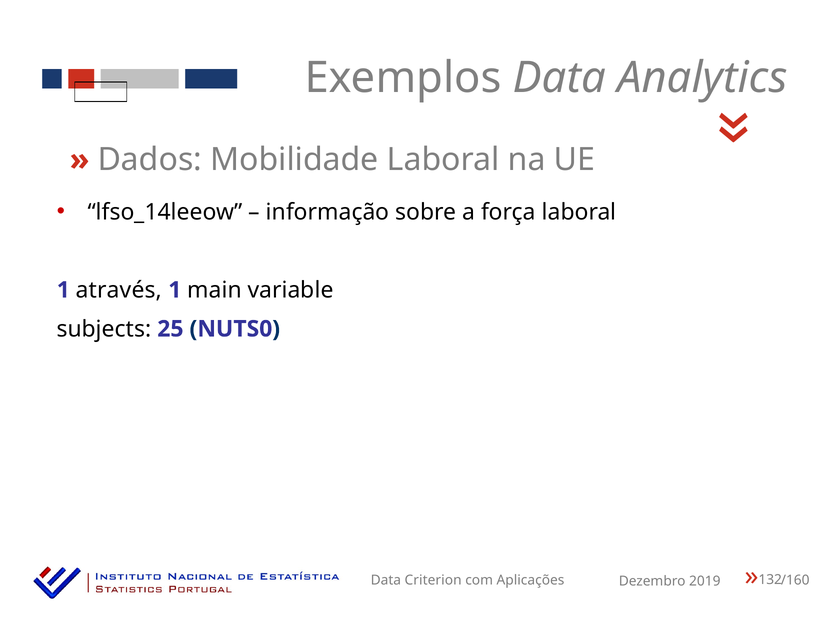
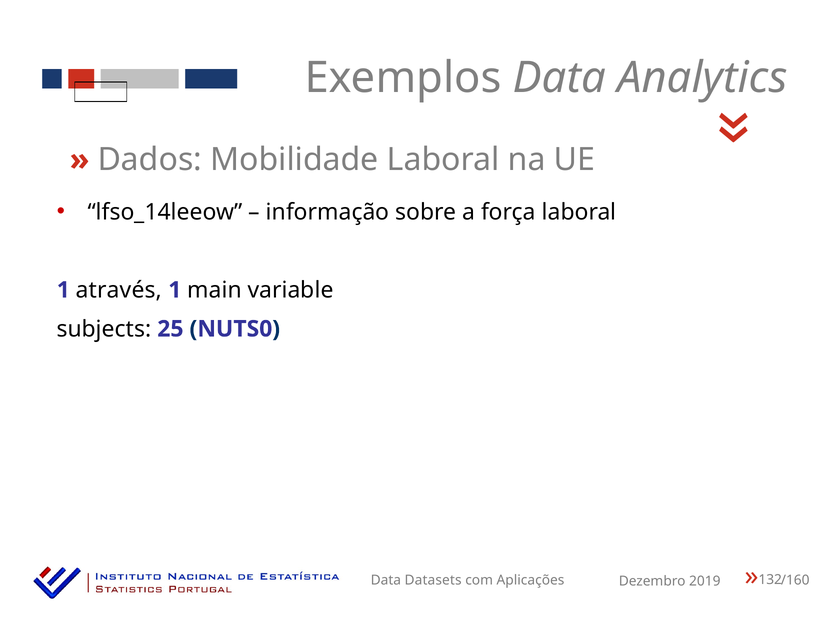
Criterion: Criterion -> Datasets
